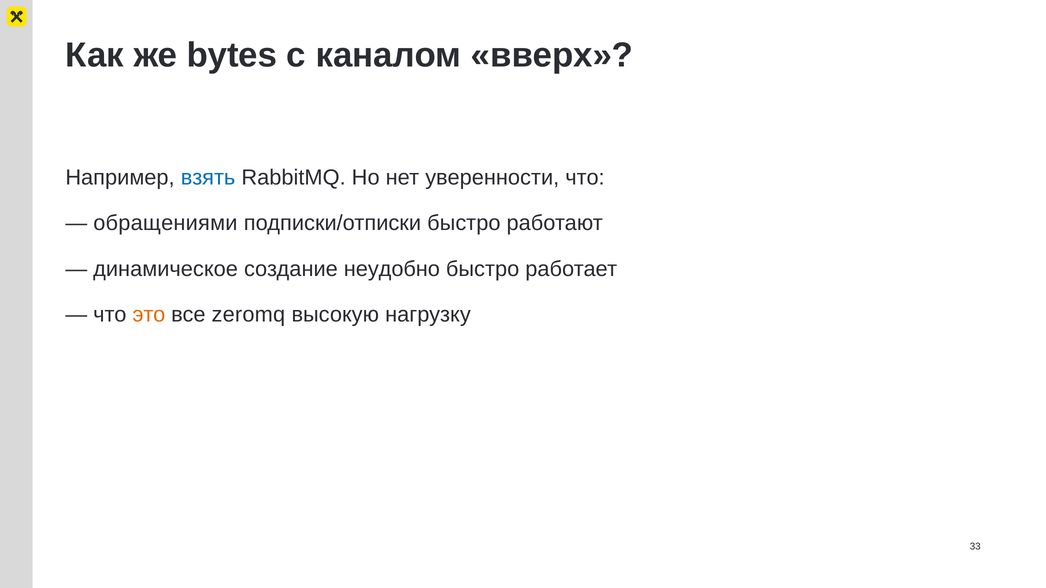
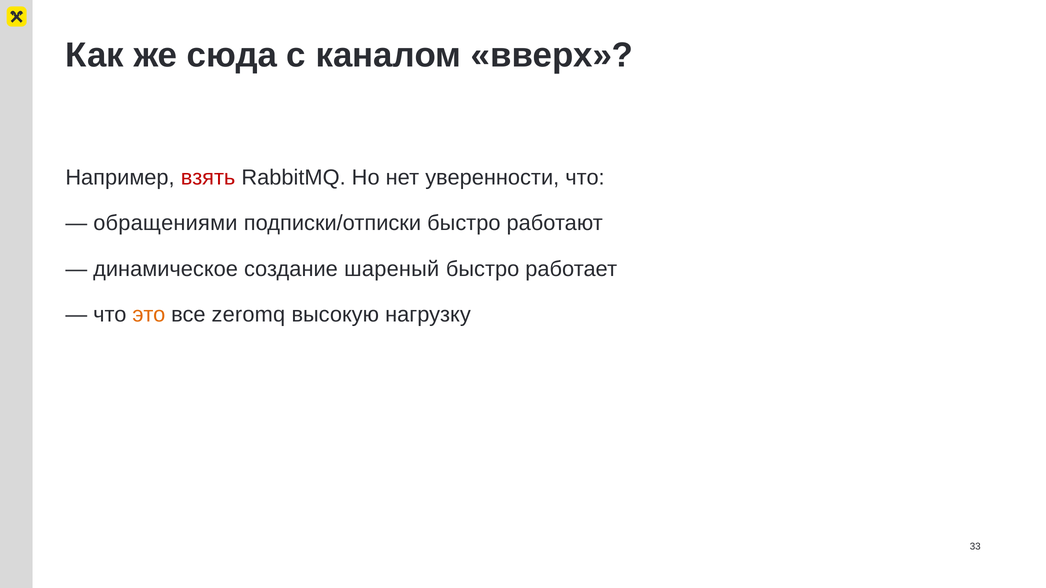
bytes: bytes -> сюда
взять colour: blue -> red
неудобно: неудобно -> шареный
